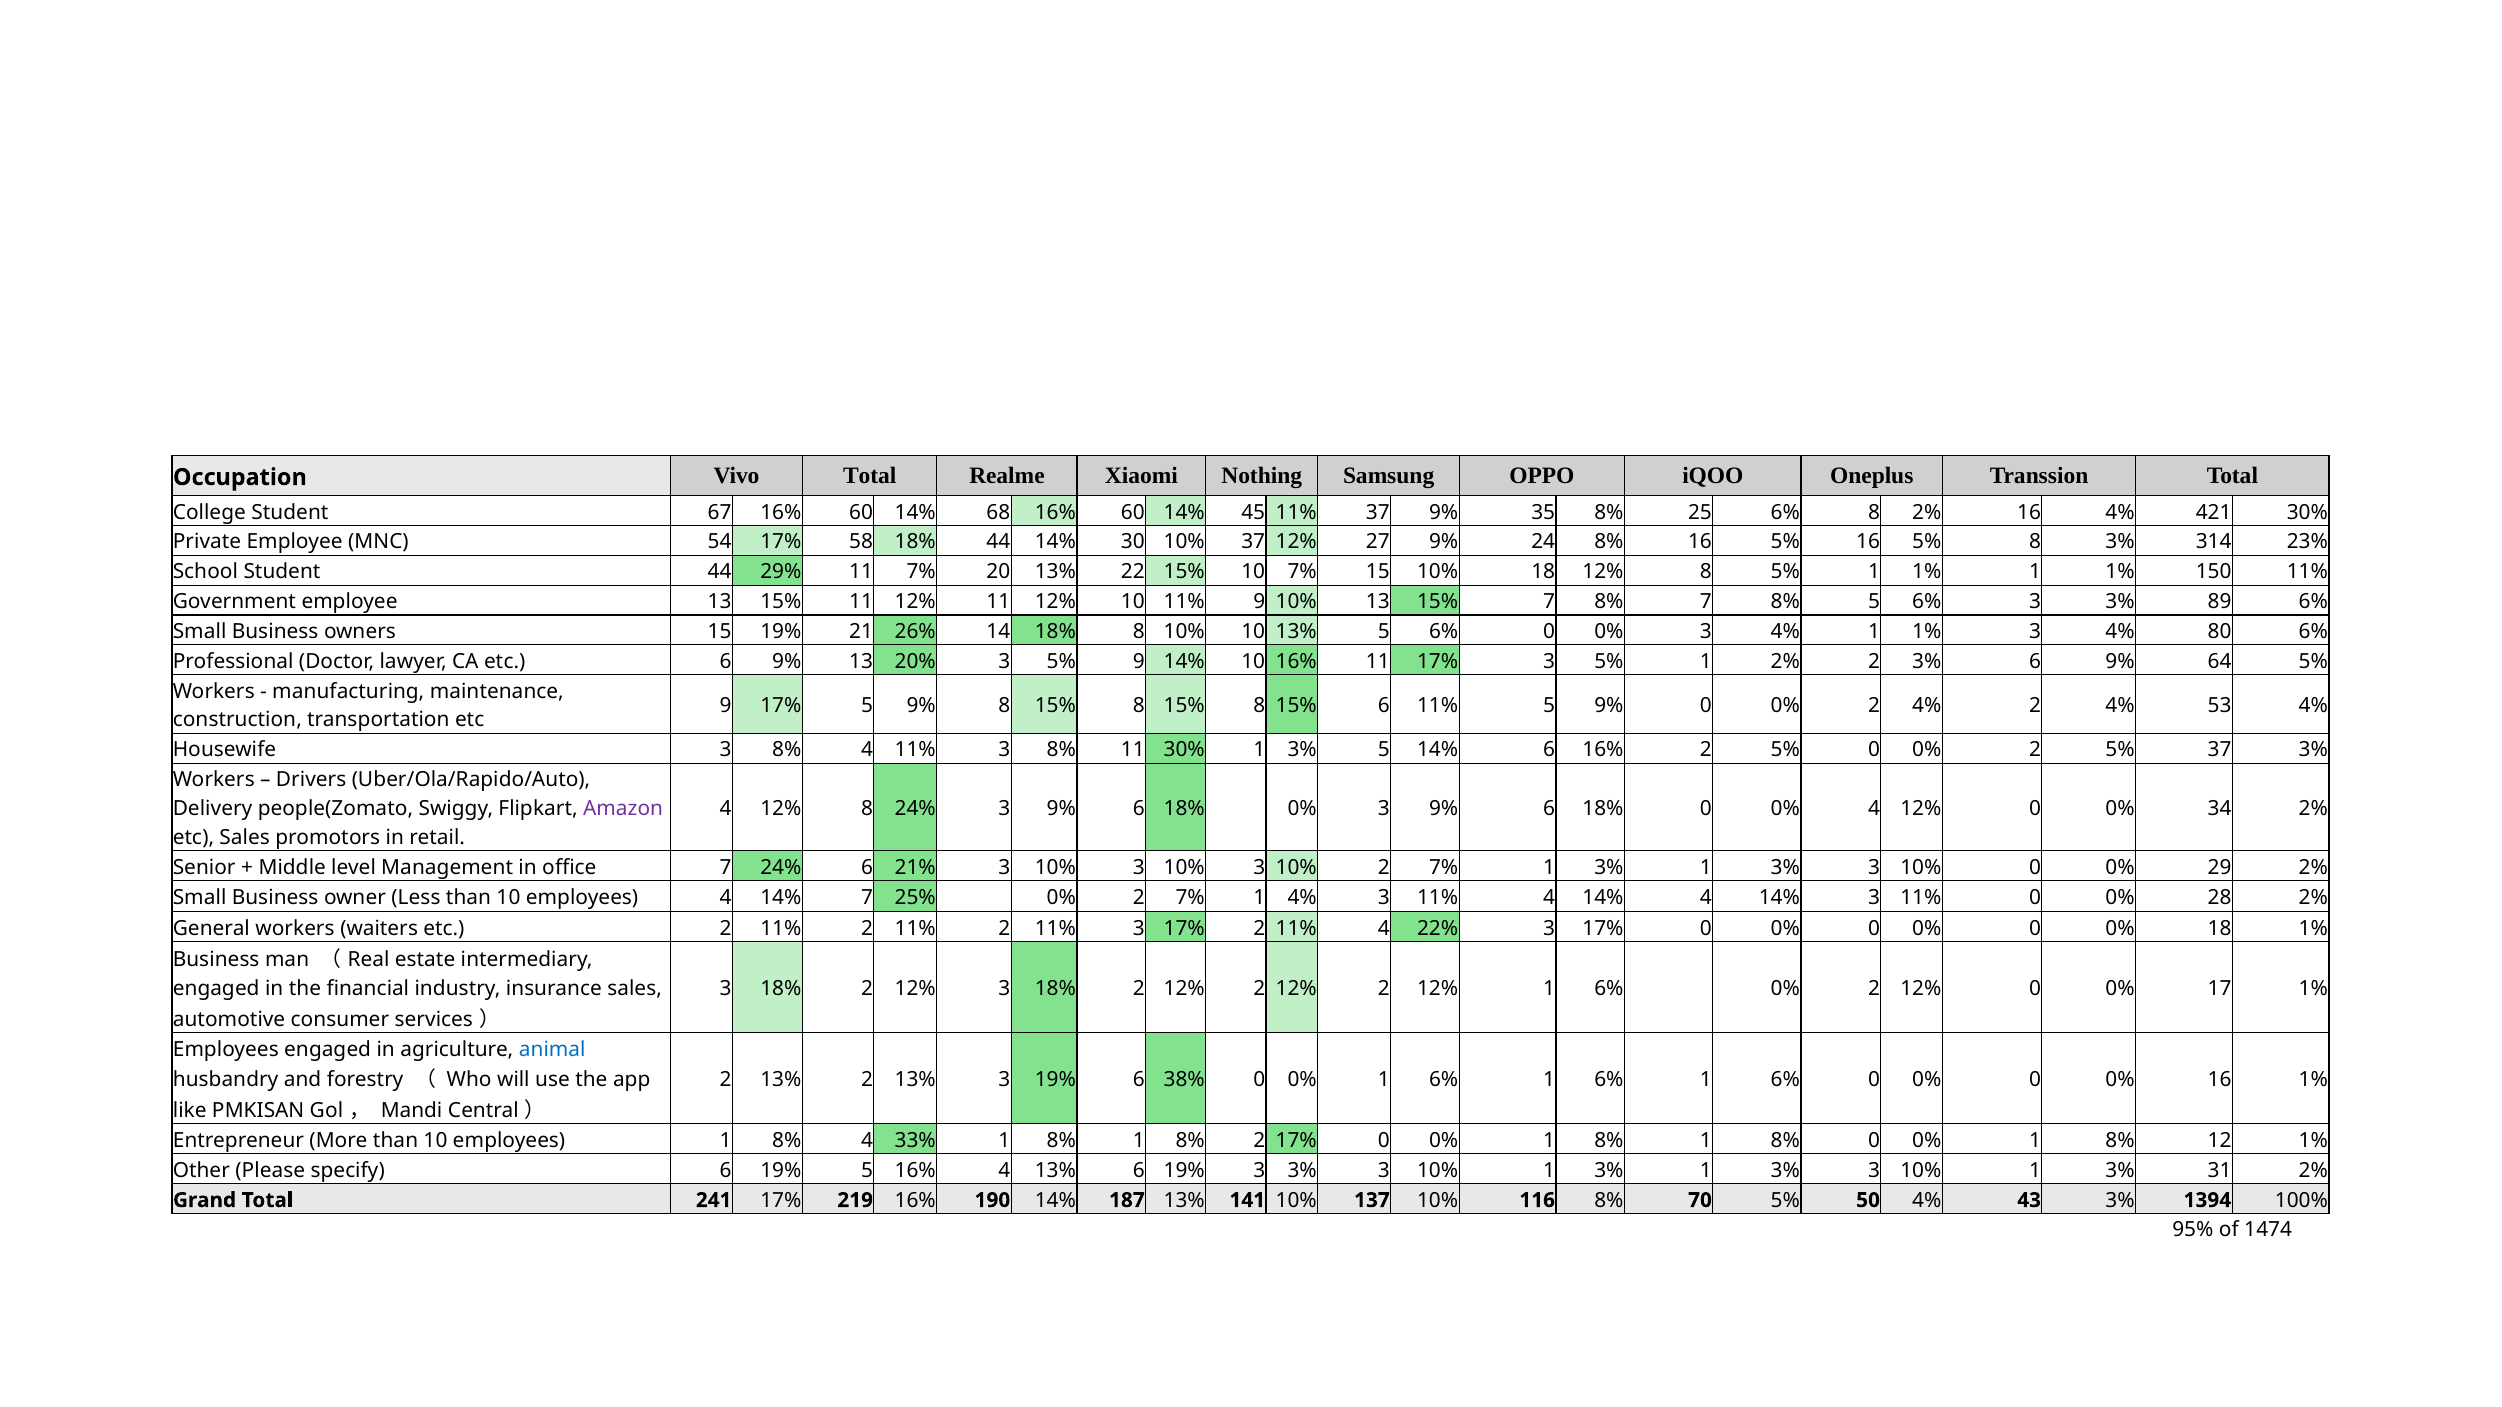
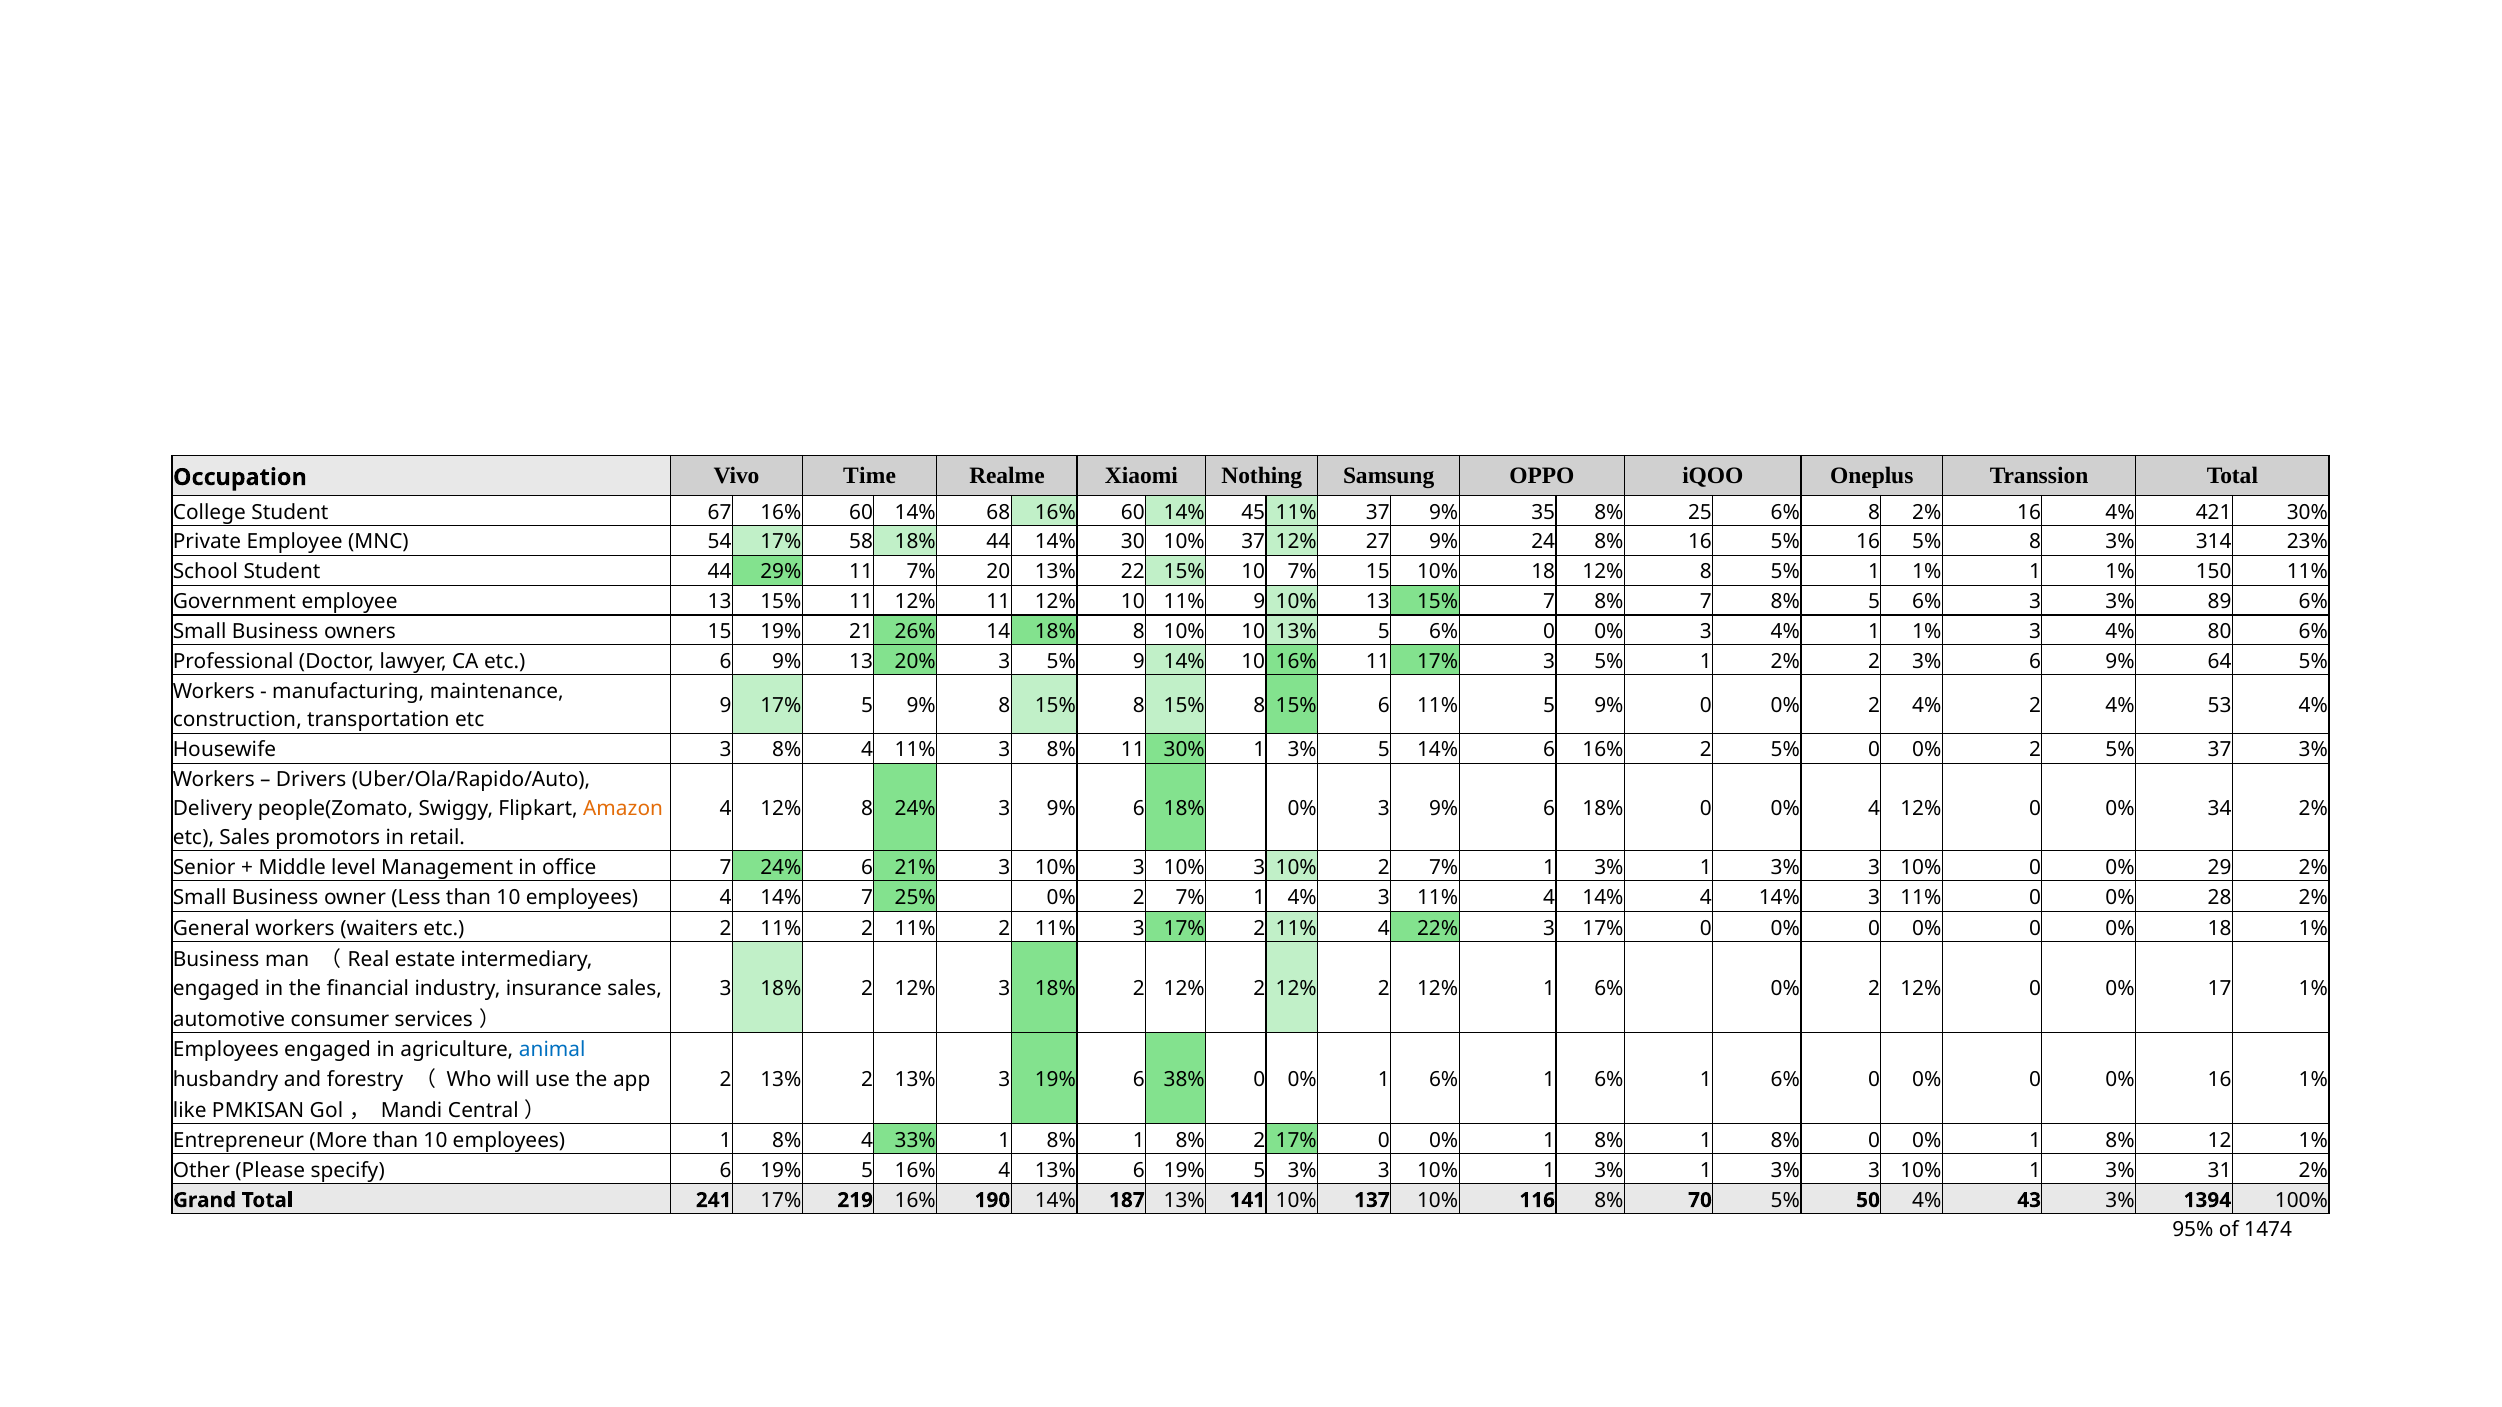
Vivo Total: Total -> Time
Amazon colour: purple -> orange
13% 6 19% 3: 3 -> 5
